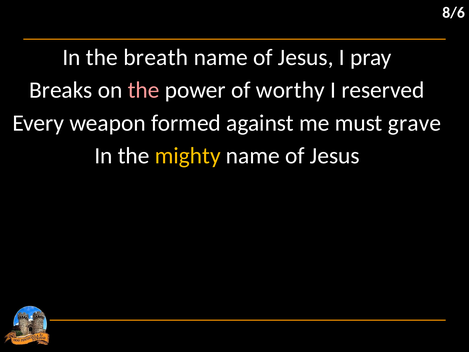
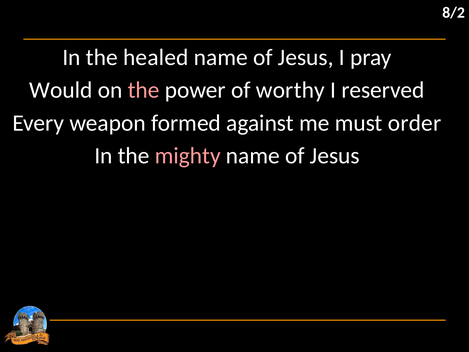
8/6: 8/6 -> 8/2
breath: breath -> healed
Breaks: Breaks -> Would
grave: grave -> order
mighty colour: yellow -> pink
